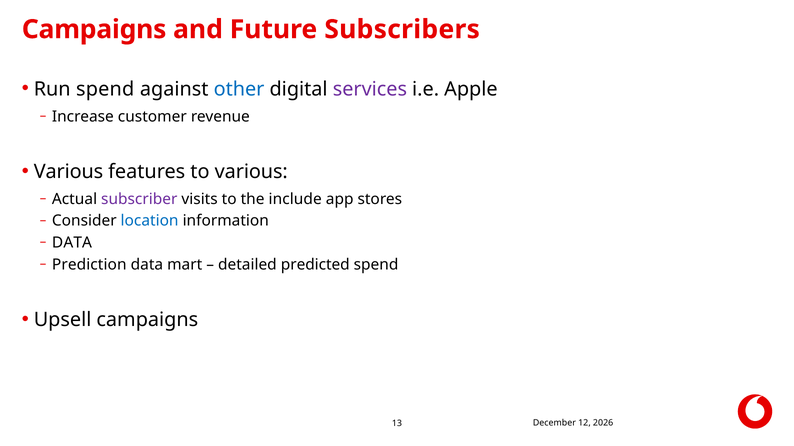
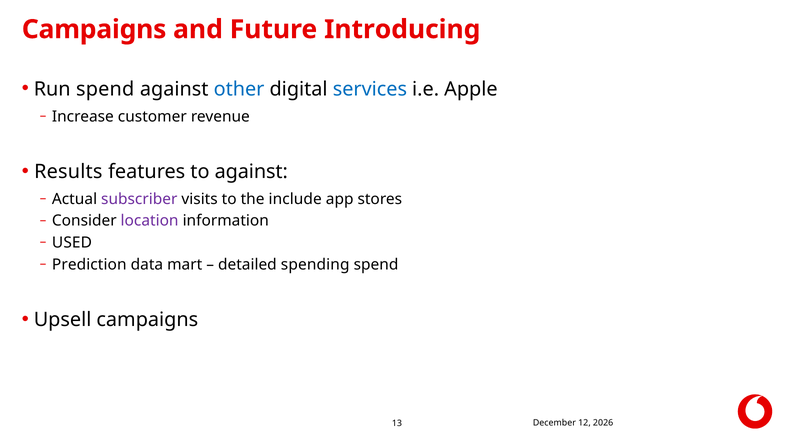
Subscribers: Subscribers -> Introducing
services colour: purple -> blue
Various at (68, 172): Various -> Results
to various: various -> against
location colour: blue -> purple
DATA at (72, 243): DATA -> USED
predicted: predicted -> spending
